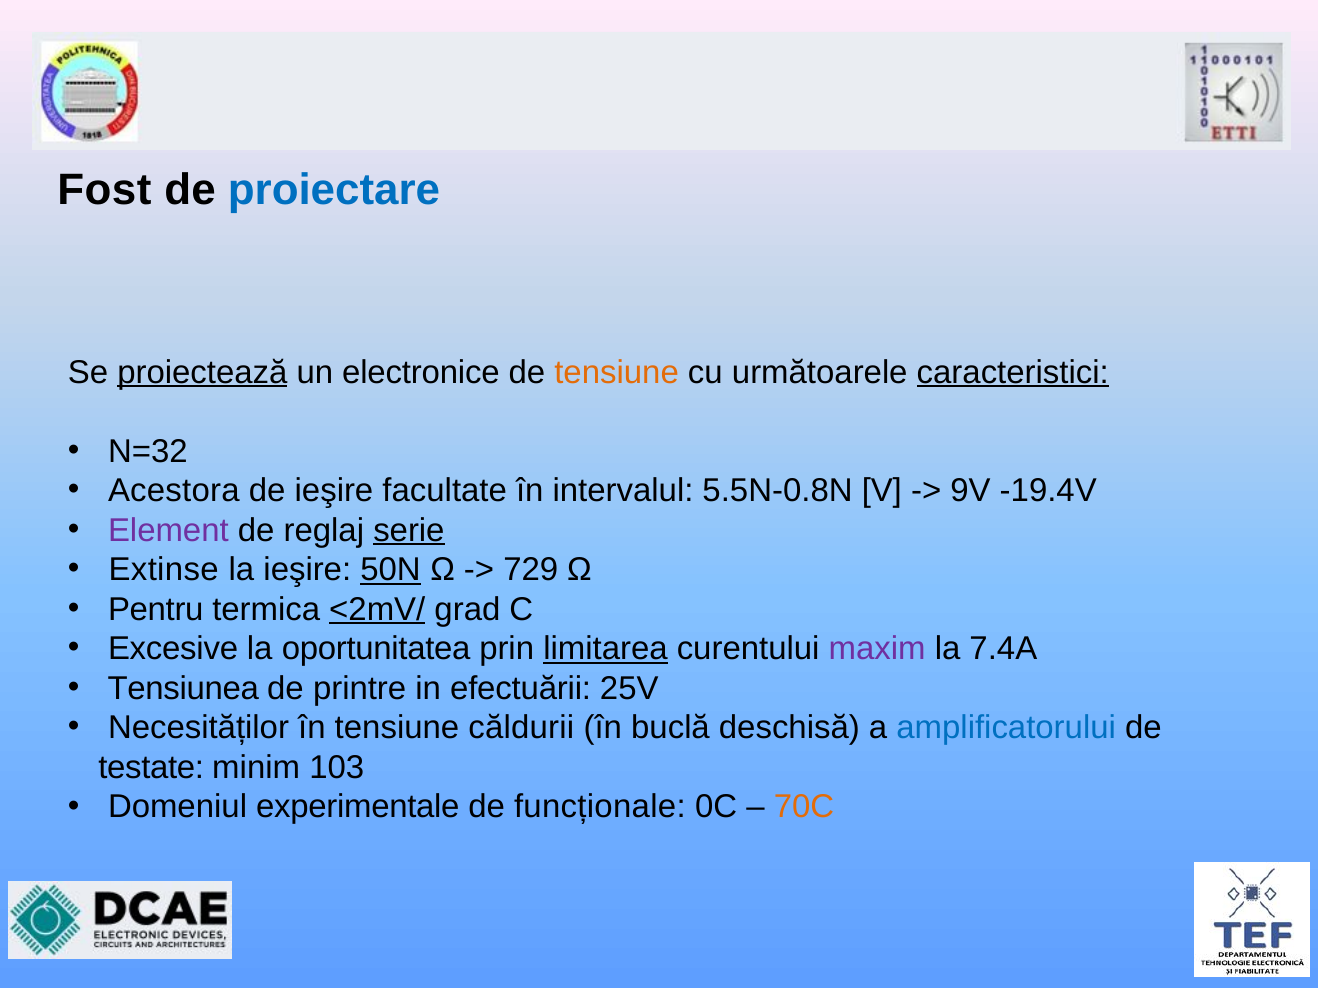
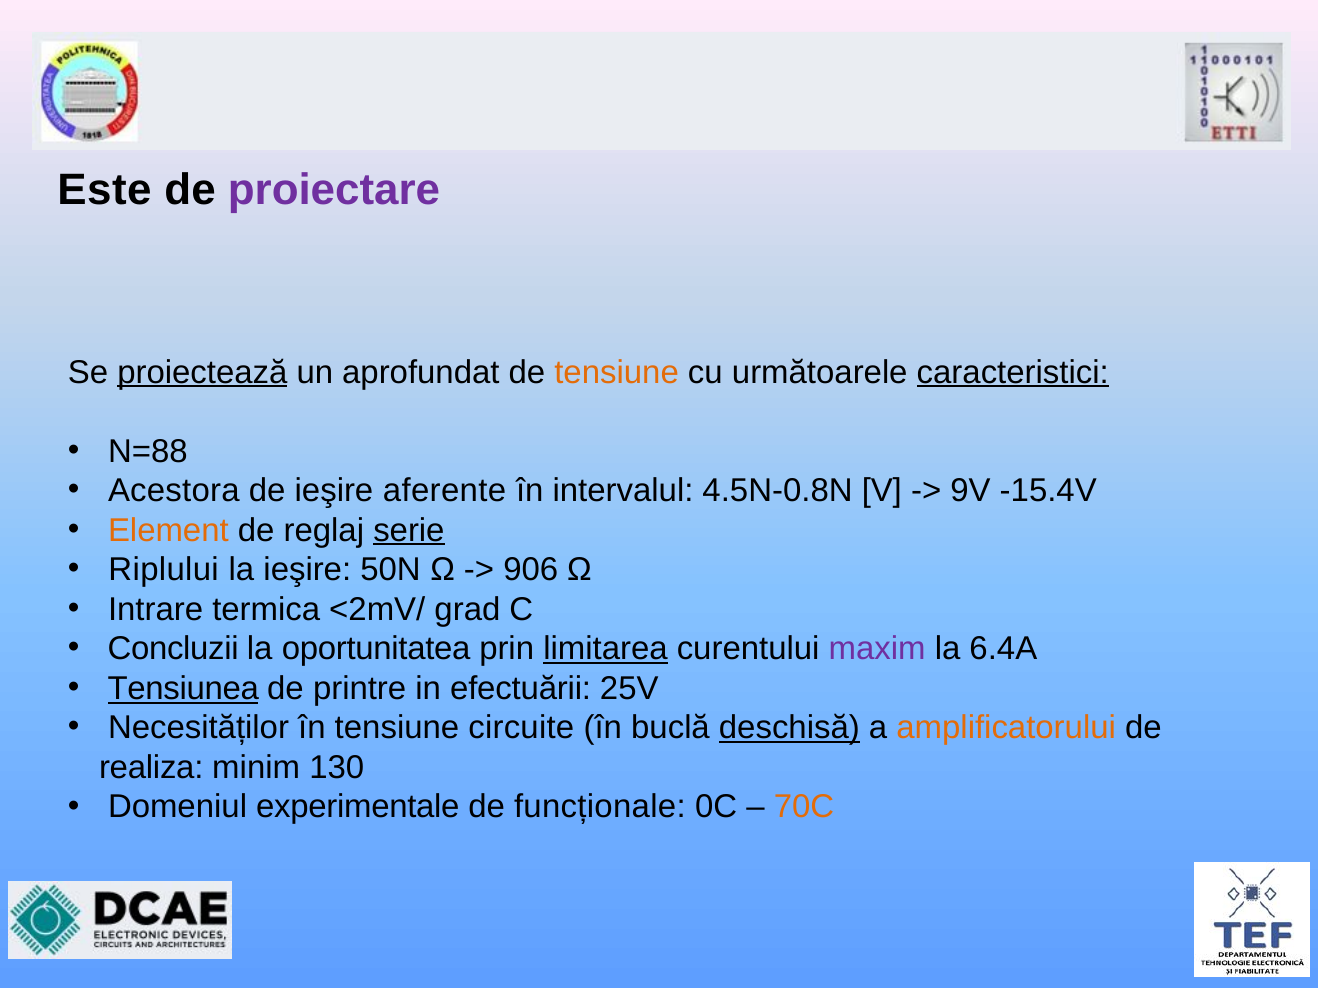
Fost: Fost -> Este
proiectare colour: blue -> purple
electronice: electronice -> aprofundat
N=32: N=32 -> N=88
facultate: facultate -> aferente
5.5N-0.8N: 5.5N-0.8N -> 4.5N-0.8N
-19.4V: -19.4V -> -15.4V
Element colour: purple -> orange
Extinse: Extinse -> Riplului
50N underline: present -> none
729: 729 -> 906
Pentru: Pentru -> Intrare
<2mV/ underline: present -> none
Excesive: Excesive -> Concluzii
7.4A: 7.4A -> 6.4A
Tensiunea underline: none -> present
căldurii: căldurii -> circuite
deschisă underline: none -> present
amplificatorului colour: blue -> orange
testate: testate -> realiza
103: 103 -> 130
